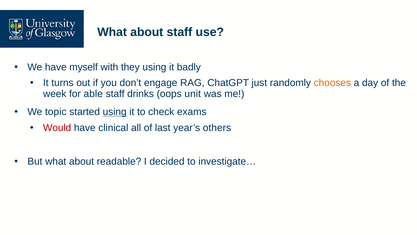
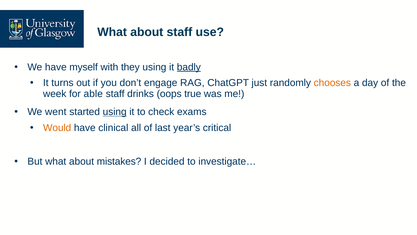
badly underline: none -> present
unit: unit -> true
topic: topic -> went
Would colour: red -> orange
others: others -> critical
readable: readable -> mistakes
